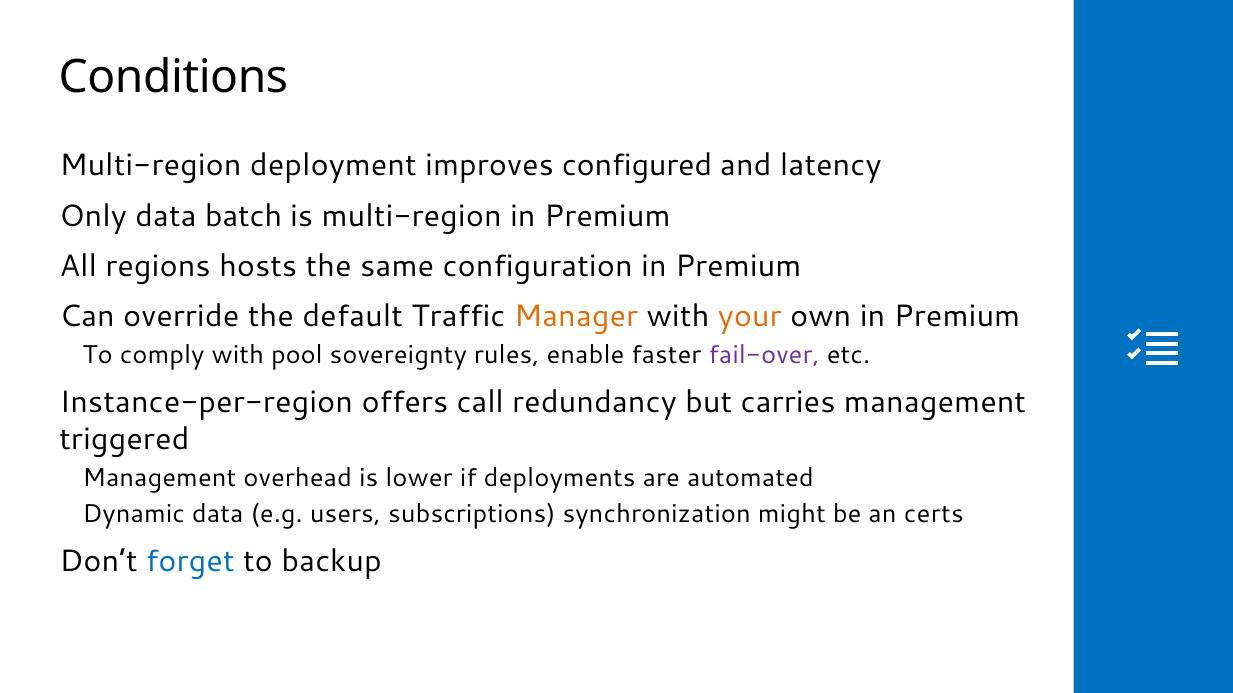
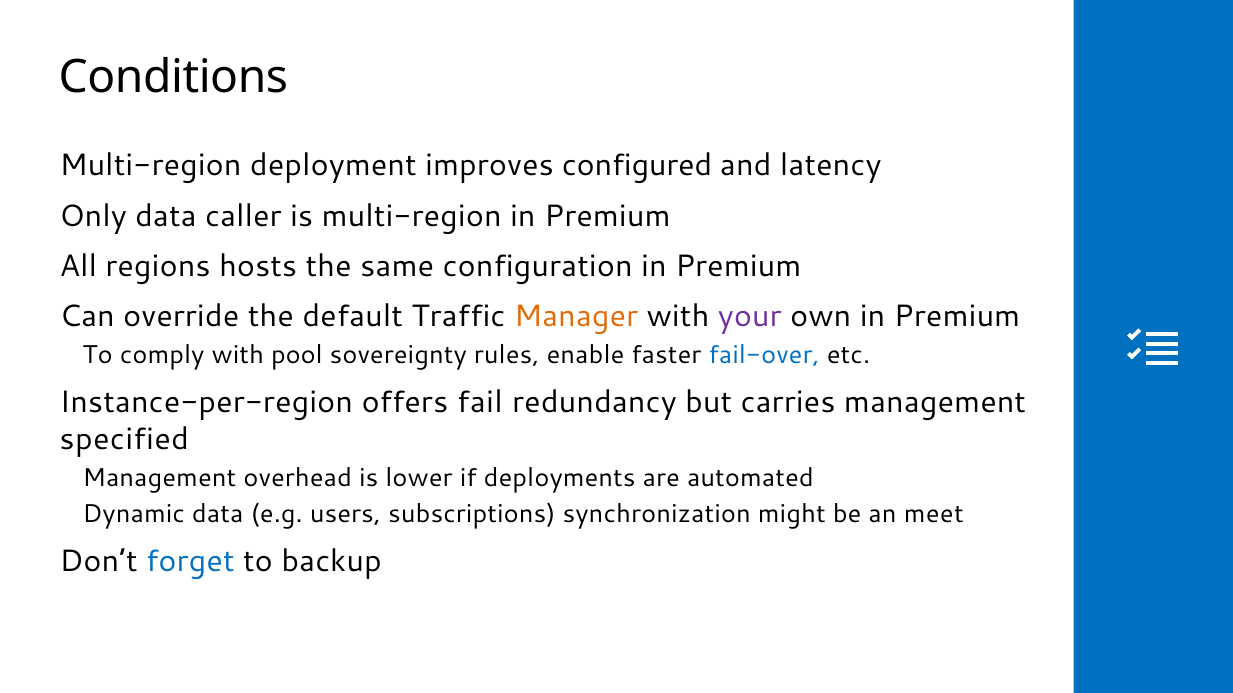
batch: batch -> caller
your colour: orange -> purple
fail-over colour: purple -> blue
call: call -> fail
triggered: triggered -> specified
certs: certs -> meet
